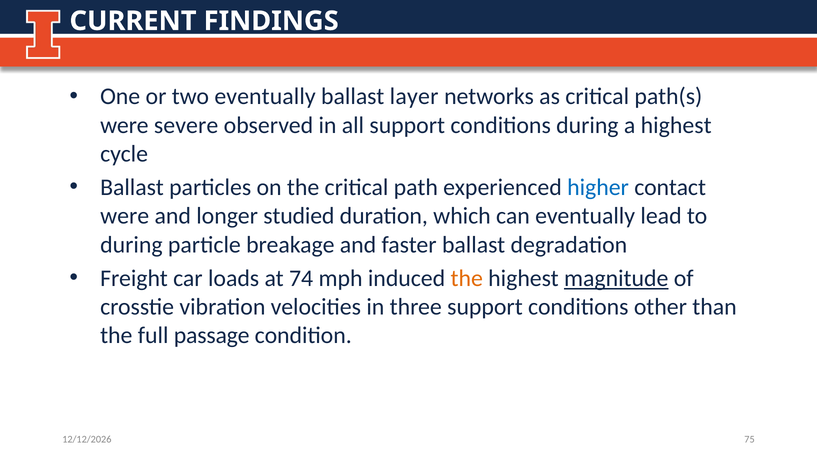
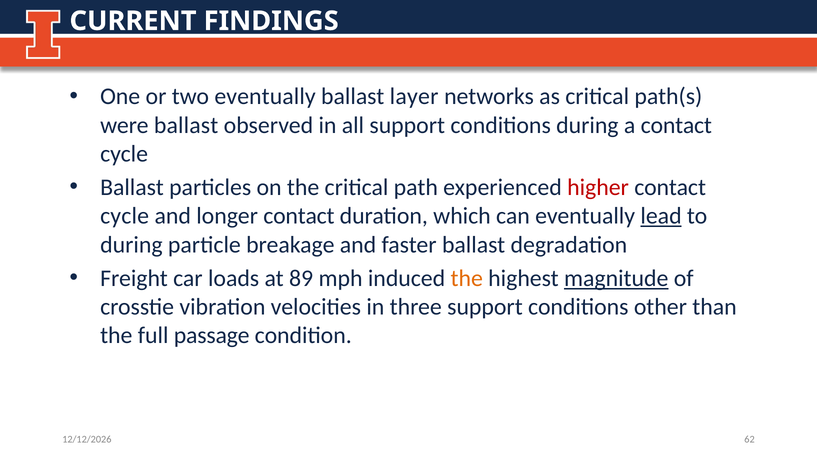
were severe: severe -> ballast
a highest: highest -> contact
higher colour: blue -> red
were at (125, 216): were -> cycle
longer studied: studied -> contact
lead underline: none -> present
74: 74 -> 89
75: 75 -> 62
